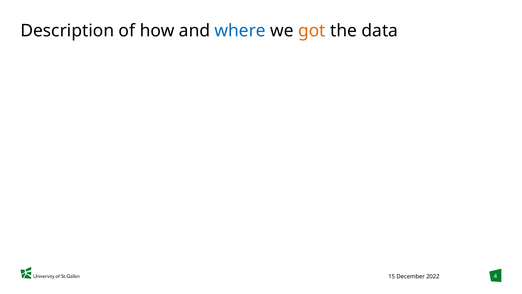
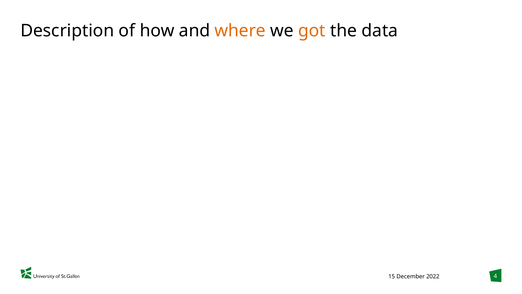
where colour: blue -> orange
